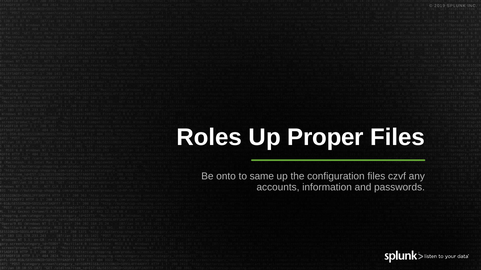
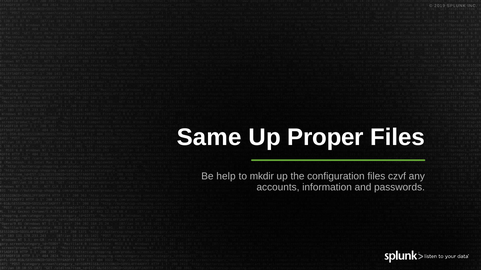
Roles: Roles -> Same
onto: onto -> help
same: same -> mkdir
